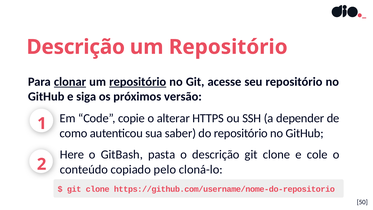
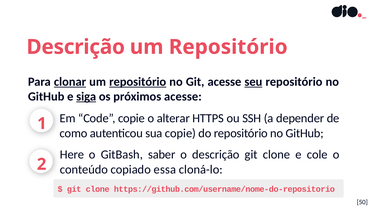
seu underline: none -> present
siga underline: none -> present
próximos versão: versão -> acesse
sua saber: saber -> copie
pasta: pasta -> saber
pelo: pelo -> essa
